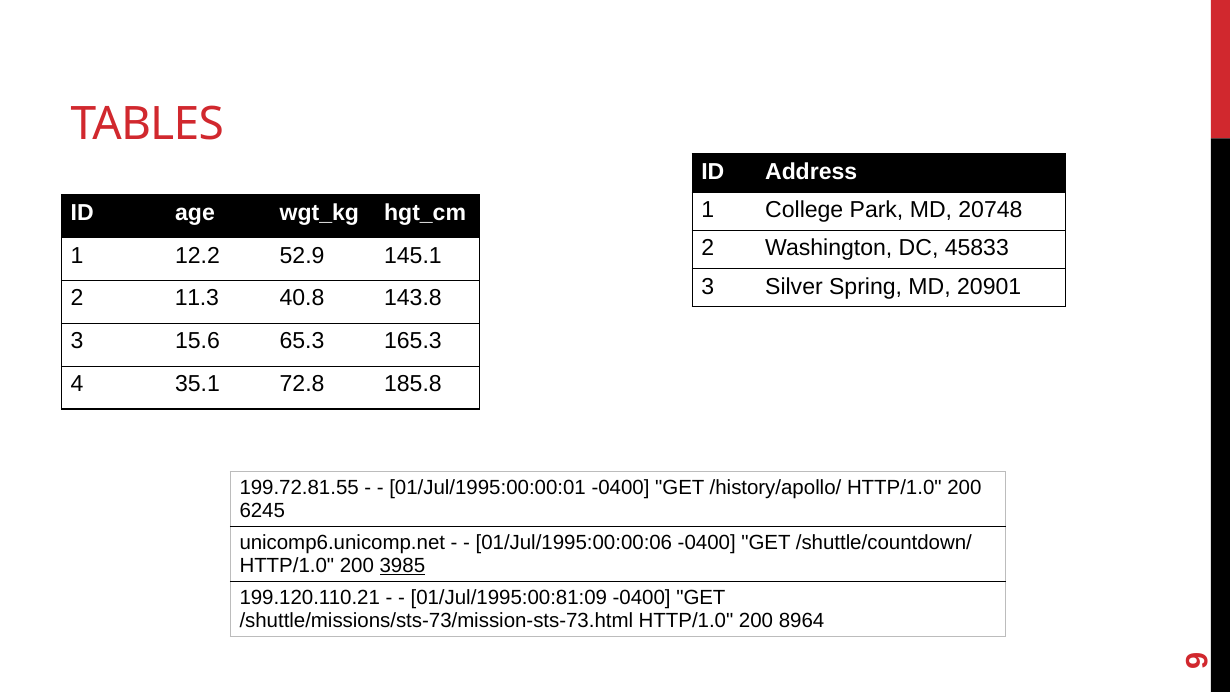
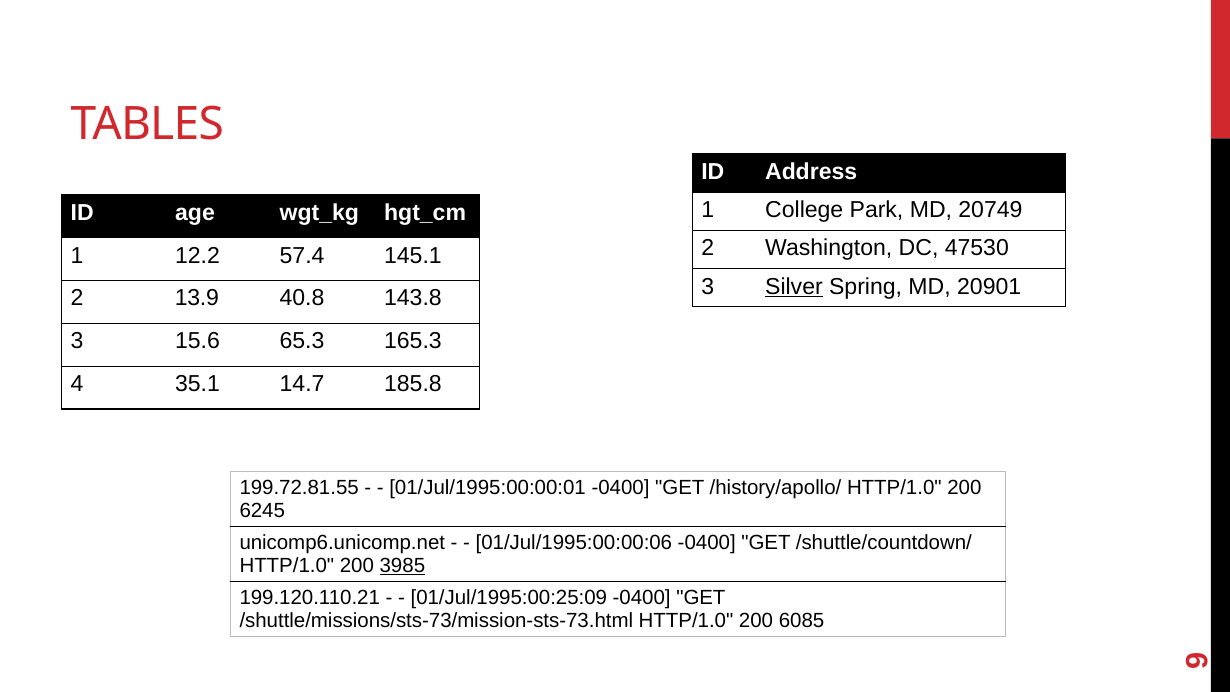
20748: 20748 -> 20749
45833: 45833 -> 47530
52.9: 52.9 -> 57.4
Silver underline: none -> present
11.3: 11.3 -> 13.9
72.8: 72.8 -> 14.7
01/Jul/1995:00:81:09: 01/Jul/1995:00:81:09 -> 01/Jul/1995:00:25:09
8964: 8964 -> 6085
